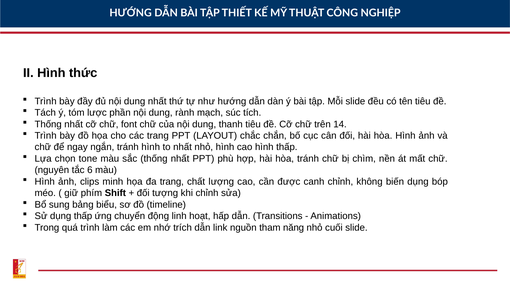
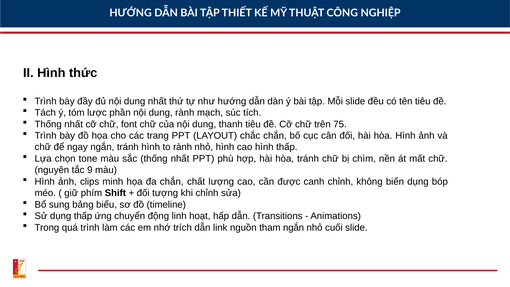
14: 14 -> 75
to nhất: nhất -> rành
6: 6 -> 9
đa trang: trang -> chắn
tham năng: năng -> ngắn
